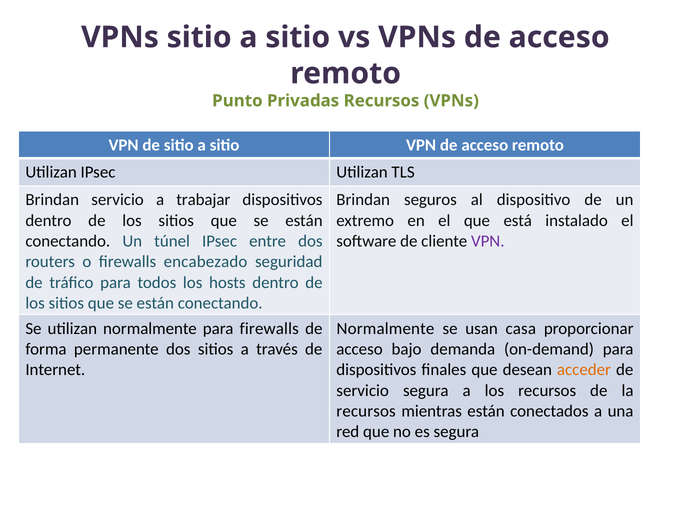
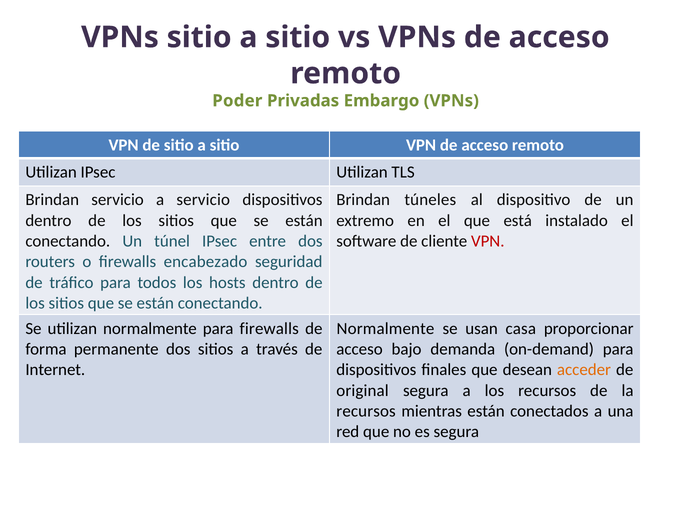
Punto: Punto -> Poder
Privadas Recursos: Recursos -> Embargo
a trabajar: trabajar -> servicio
seguros: seguros -> túneles
VPN at (488, 241) colour: purple -> red
servicio at (363, 390): servicio -> original
